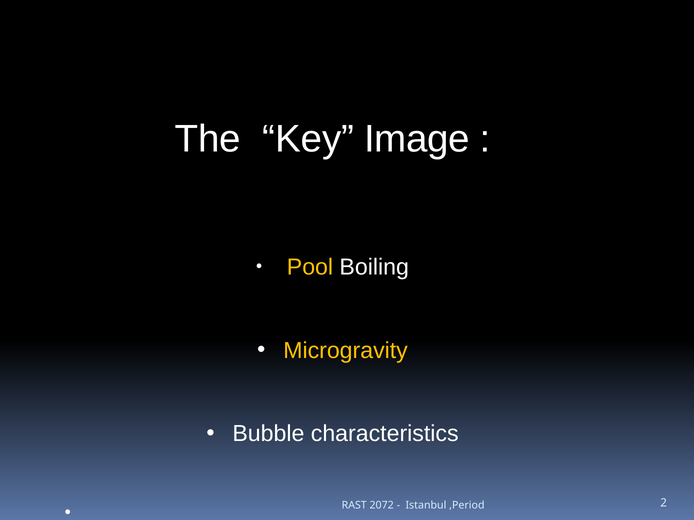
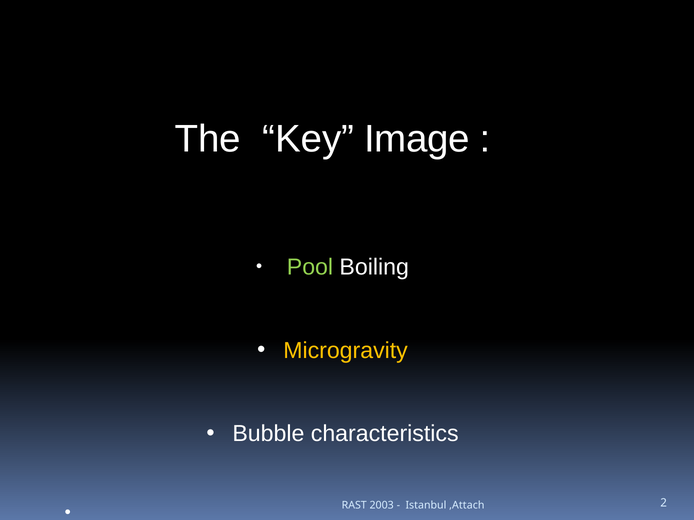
Pool colour: yellow -> light green
2072: 2072 -> 2003
,Period: ,Period -> ,Attach
